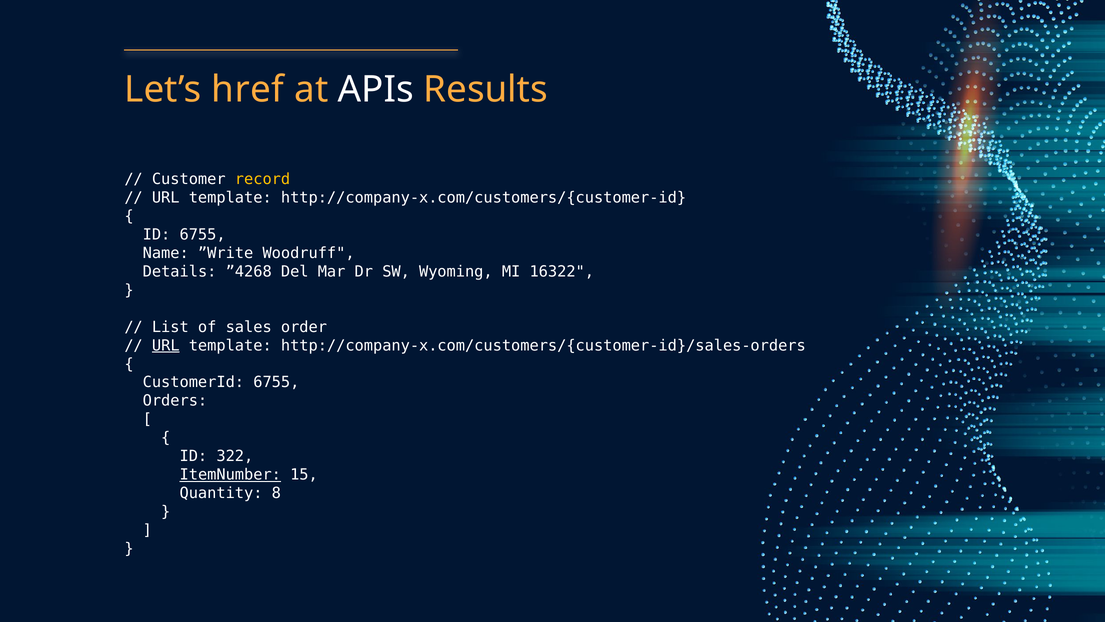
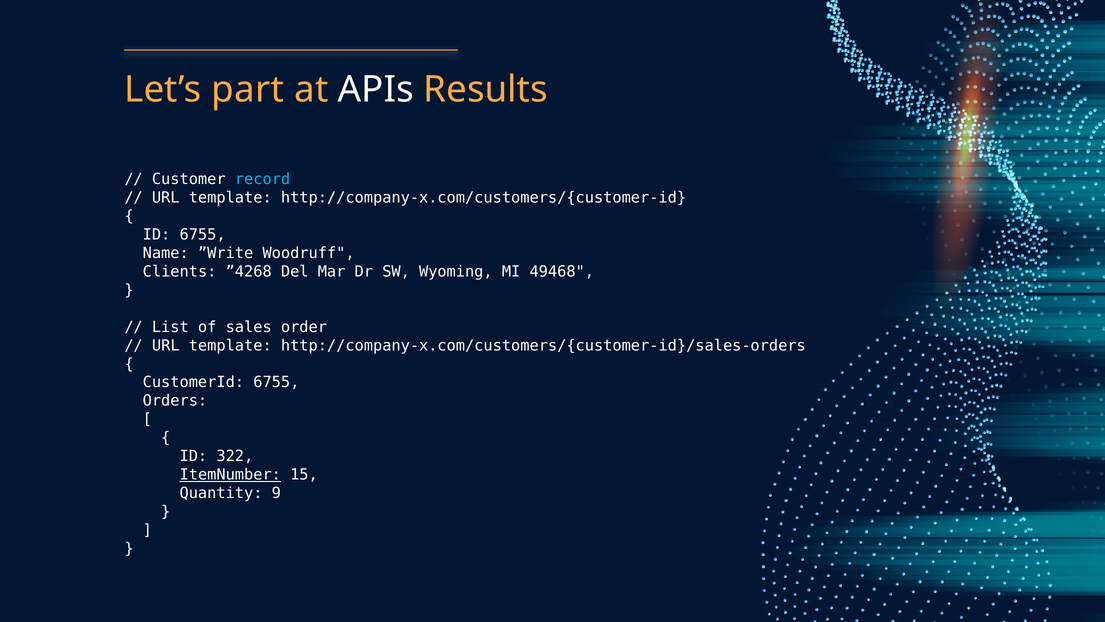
href: href -> part
record colour: yellow -> light blue
Details: Details -> Clients
16322: 16322 -> 49468
URL at (166, 345) underline: present -> none
8: 8 -> 9
